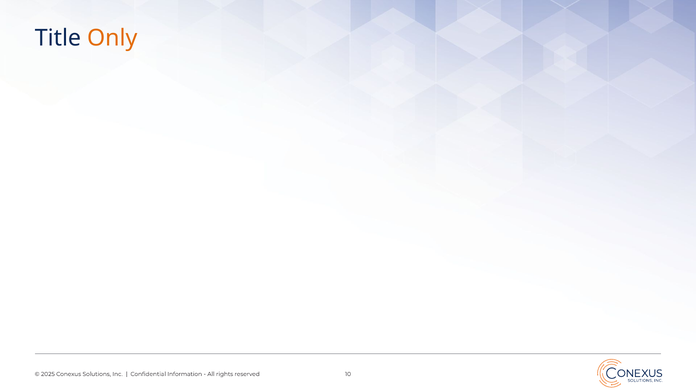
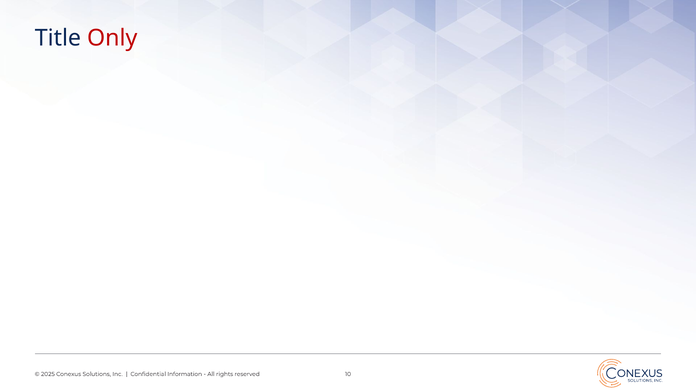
Only colour: orange -> red
